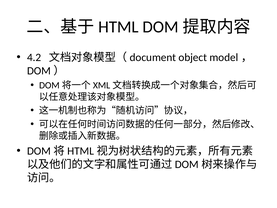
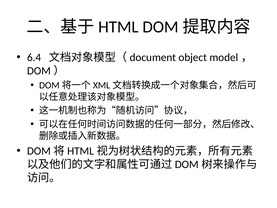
4.2: 4.2 -> 6.4
